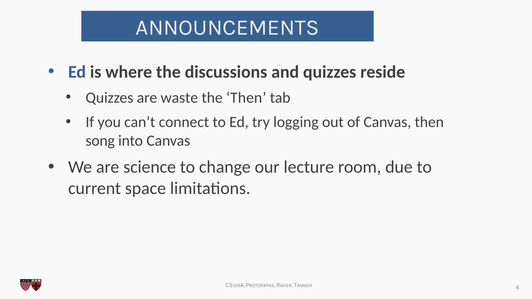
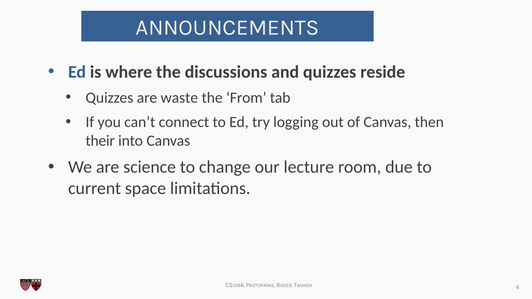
the Then: Then -> From
song: song -> their
